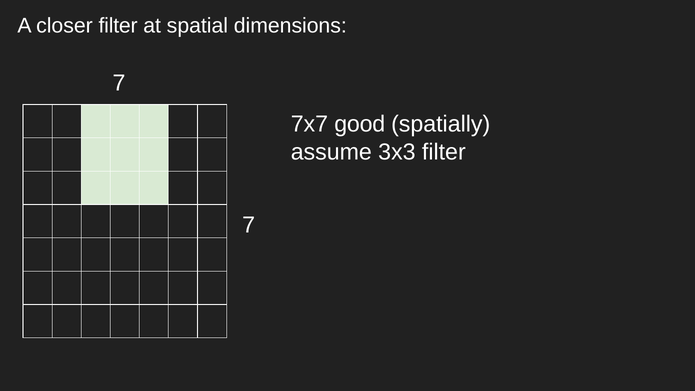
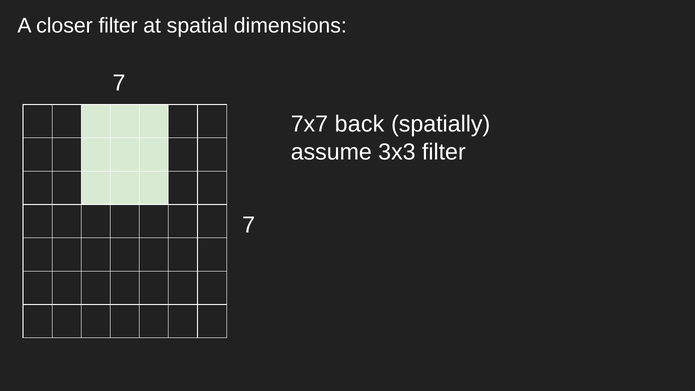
good: good -> back
